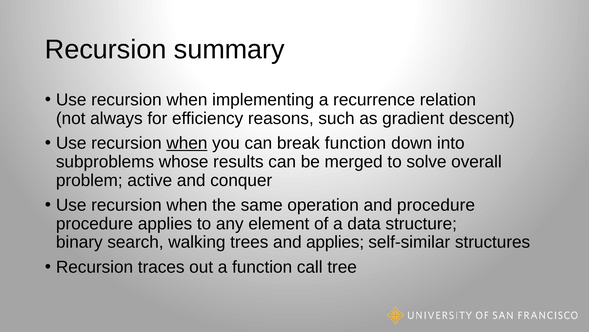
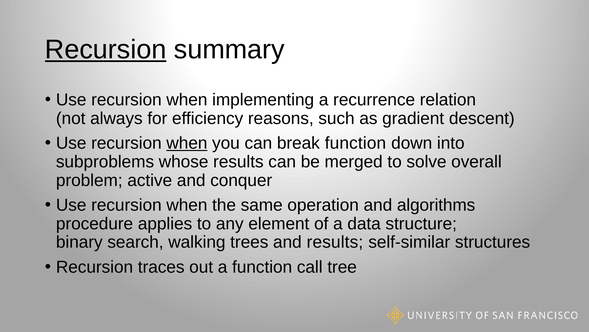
Recursion at (106, 49) underline: none -> present
and procedure: procedure -> algorithms
and applies: applies -> results
